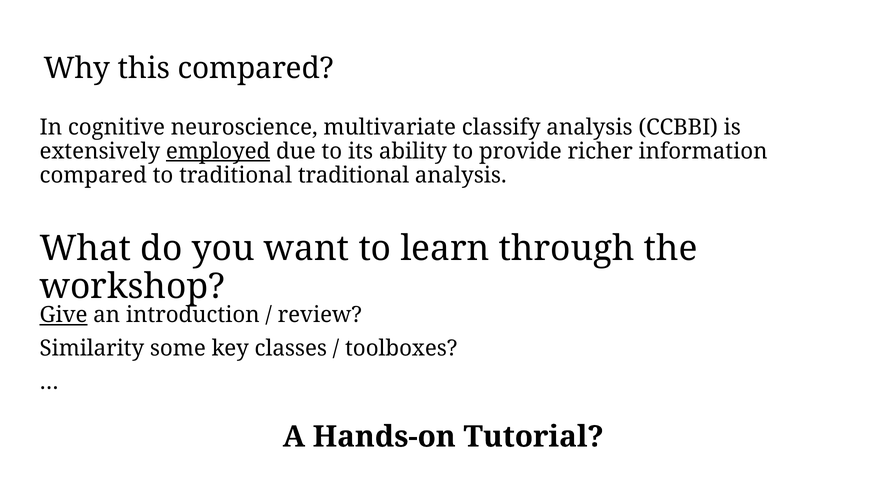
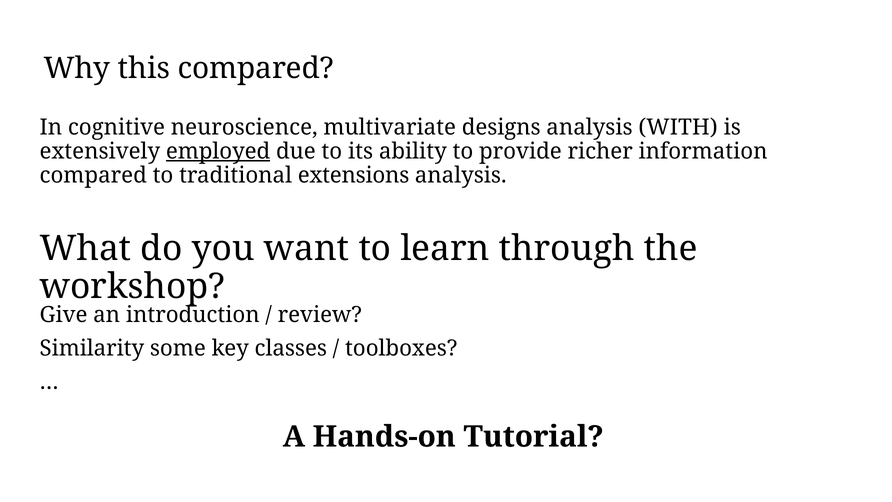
classify: classify -> designs
CCBBI: CCBBI -> WITH
traditional traditional: traditional -> extensions
Give underline: present -> none
